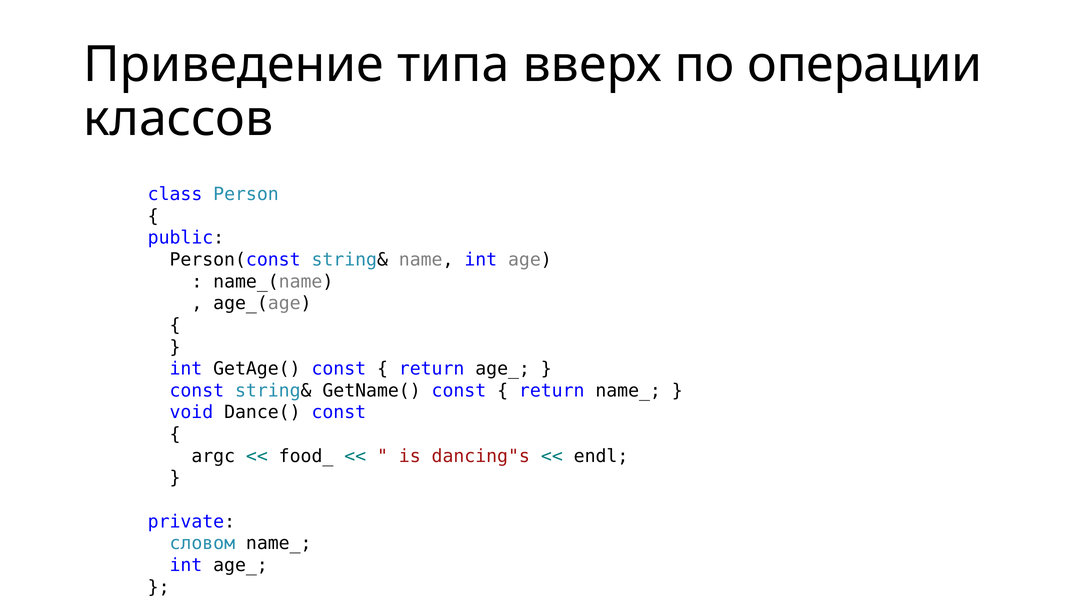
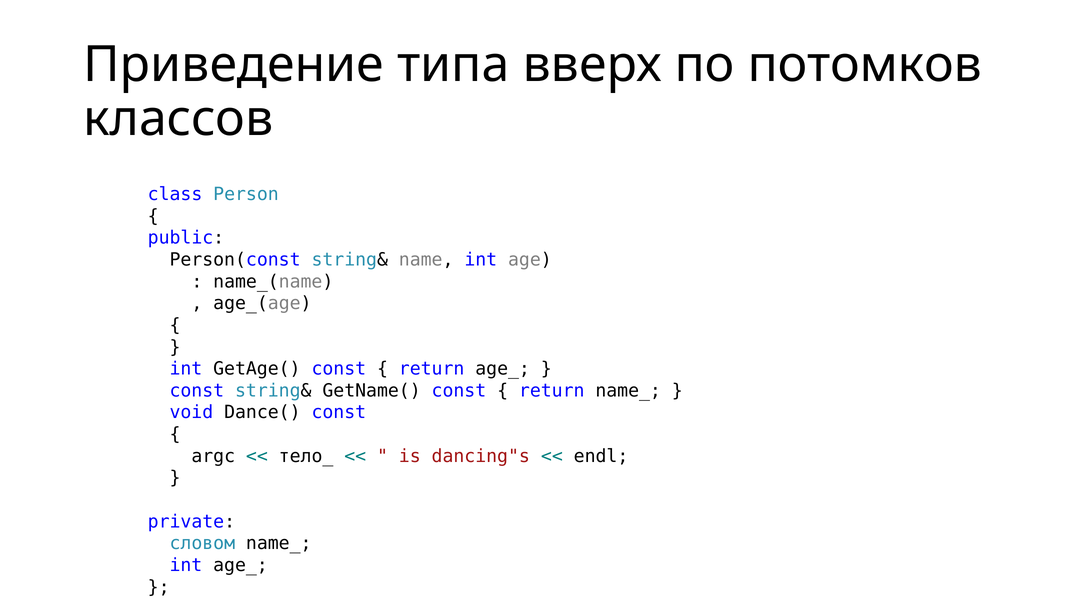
операции: операции -> потомков
food_: food_ -> тело_
